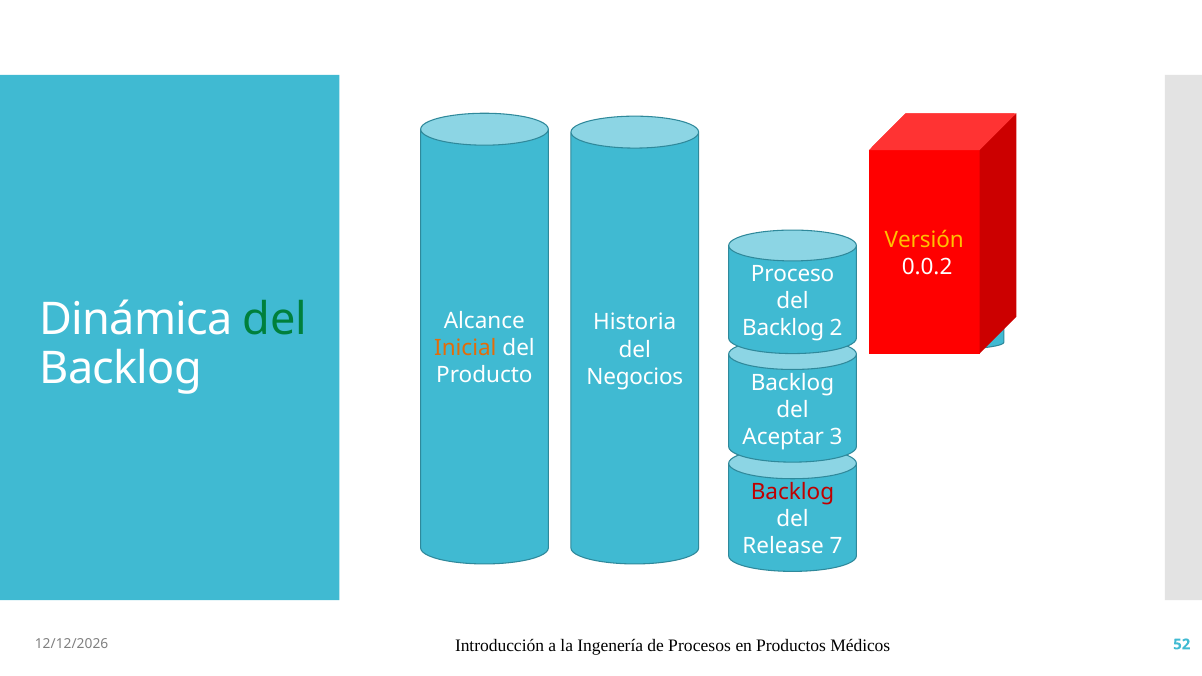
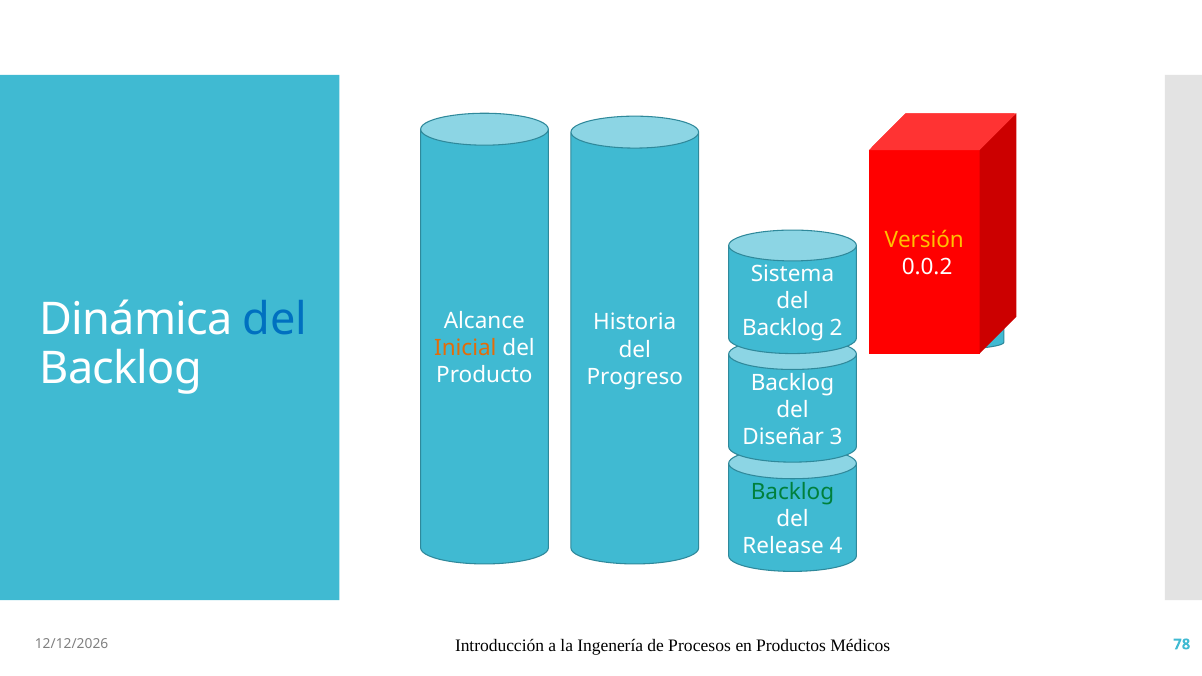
Proceso: Proceso -> Sistema
del at (275, 320) colour: green -> blue
Negocios: Negocios -> Progreso
Aceptar: Aceptar -> Diseñar
Backlog at (792, 492) colour: red -> green
7: 7 -> 4
52: 52 -> 78
